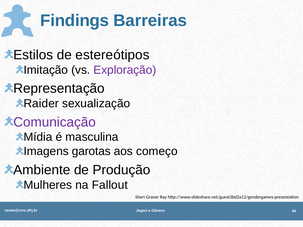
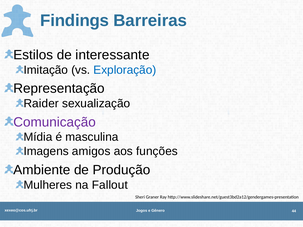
estereótipos: estereótipos -> interessante
Exploração colour: purple -> blue
garotas: garotas -> amigos
começo: começo -> funções
